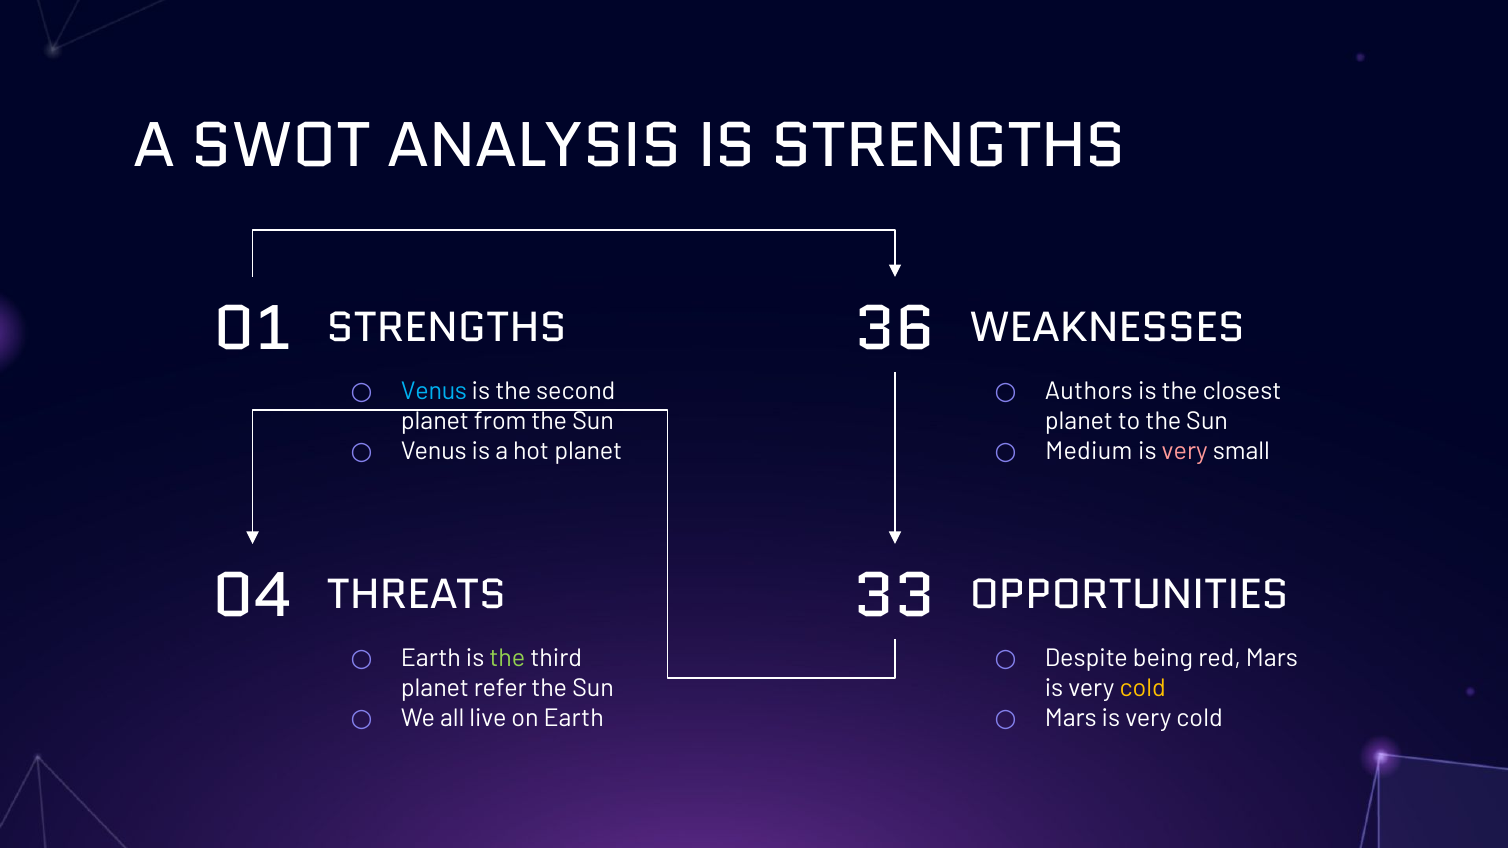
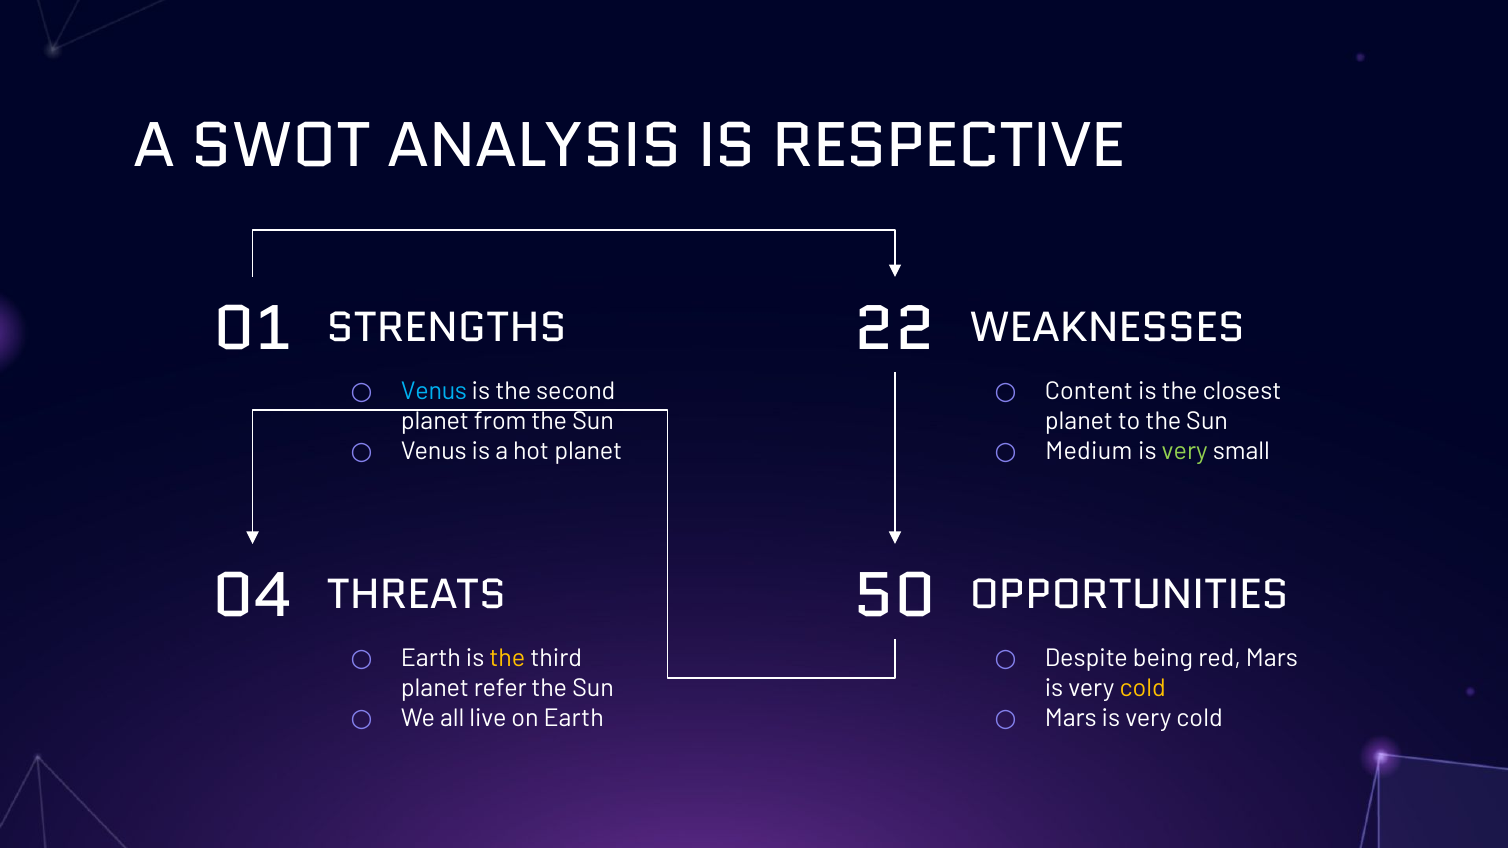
IS STRENGTHS: STRENGTHS -> RESPECTIVE
36: 36 -> 22
Authors: Authors -> Content
very at (1185, 452) colour: pink -> light green
33: 33 -> 50
the at (507, 658) colour: light green -> yellow
